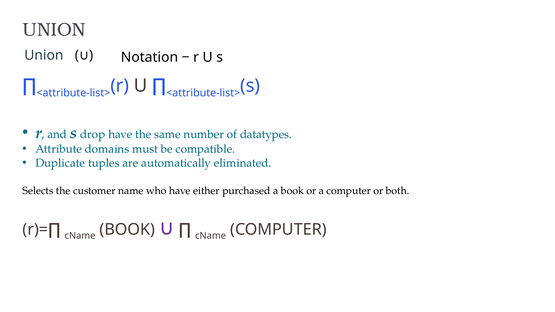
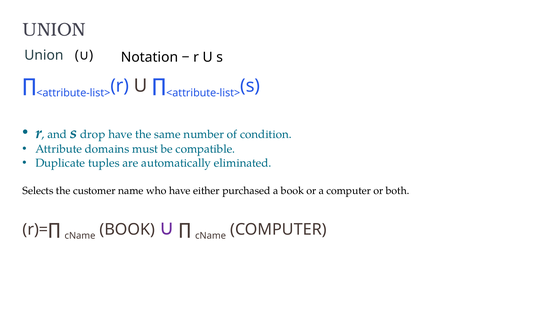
datatypes: datatypes -> condition
